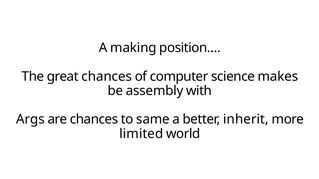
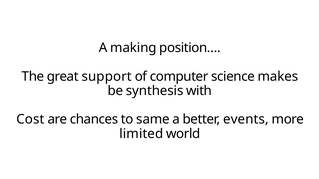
great chances: chances -> support
assembly: assembly -> synthesis
Args: Args -> Cost
inherit: inherit -> events
